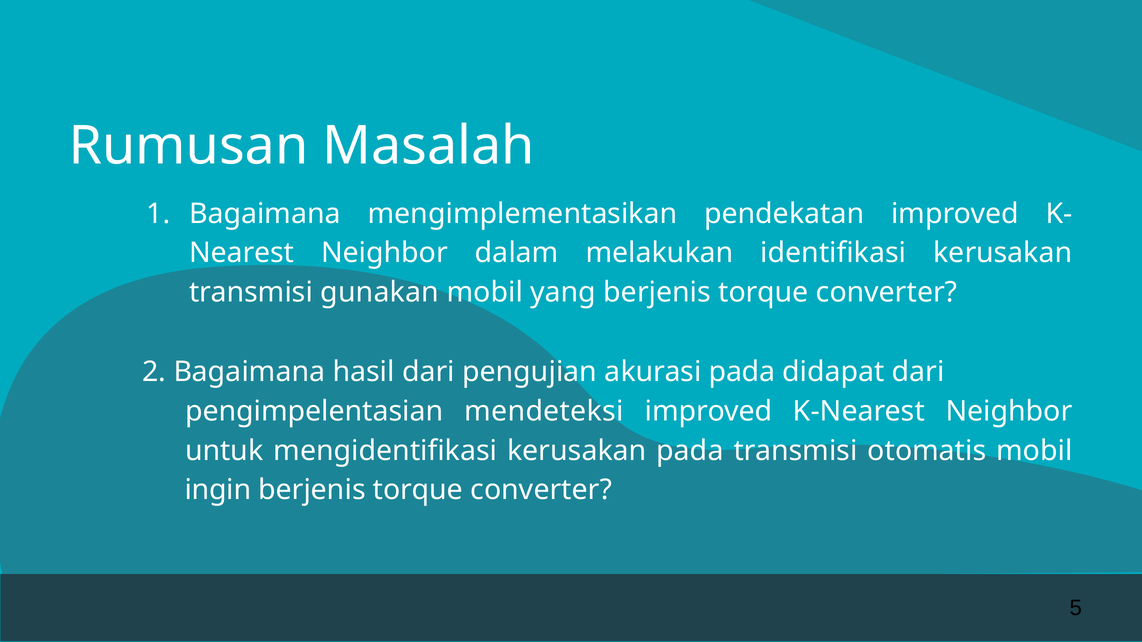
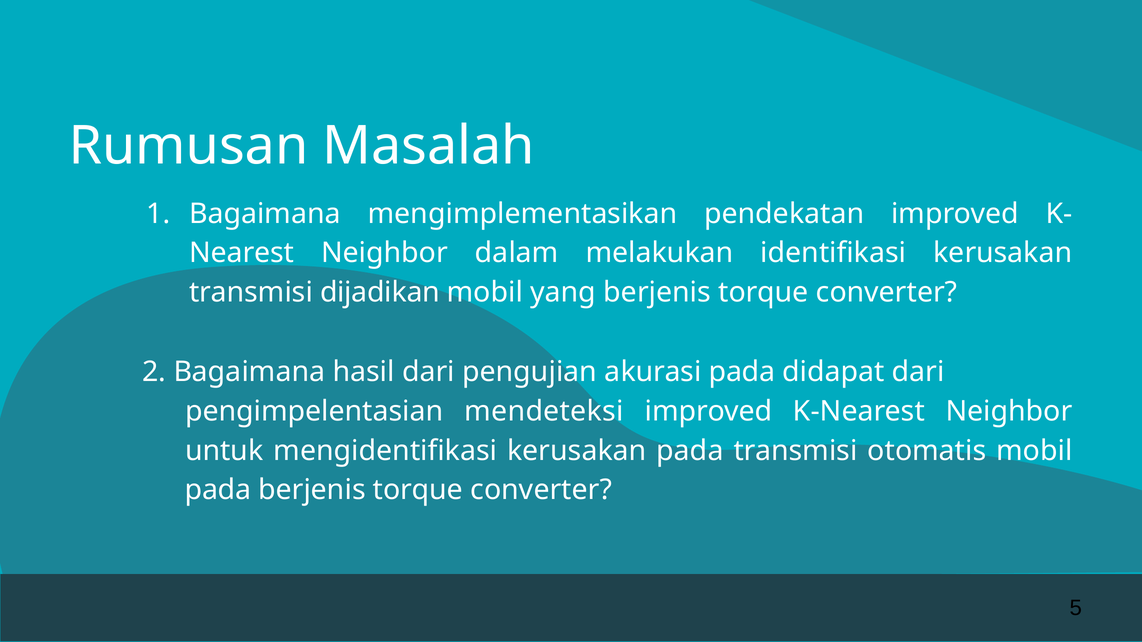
gunakan: gunakan -> dijadikan
ingin at (218, 490): ingin -> pada
